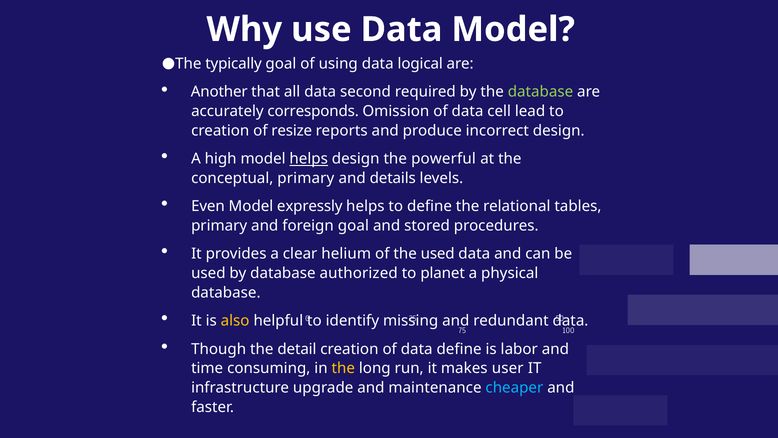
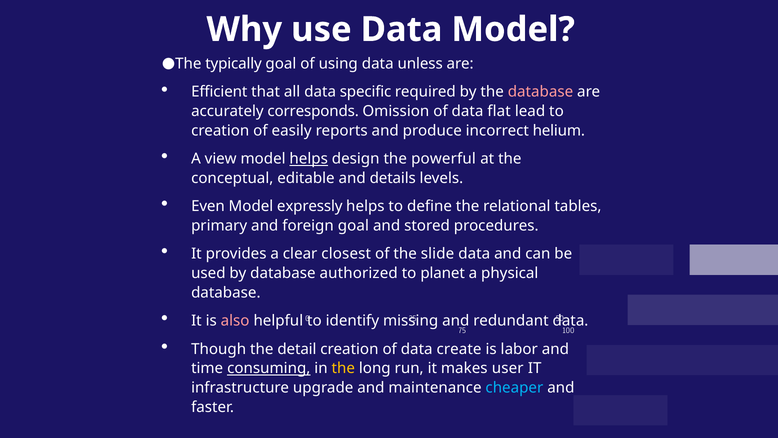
logical: logical -> unless
Another: Another -> Efficient
second: second -> specific
database at (540, 92) colour: light green -> pink
cell: cell -> flat
resize: resize -> easily
incorrect design: design -> helium
high: high -> view
conceptual primary: primary -> editable
helium: helium -> closest
the used: used -> slide
also colour: yellow -> pink
data define: define -> create
consuming underline: none -> present
